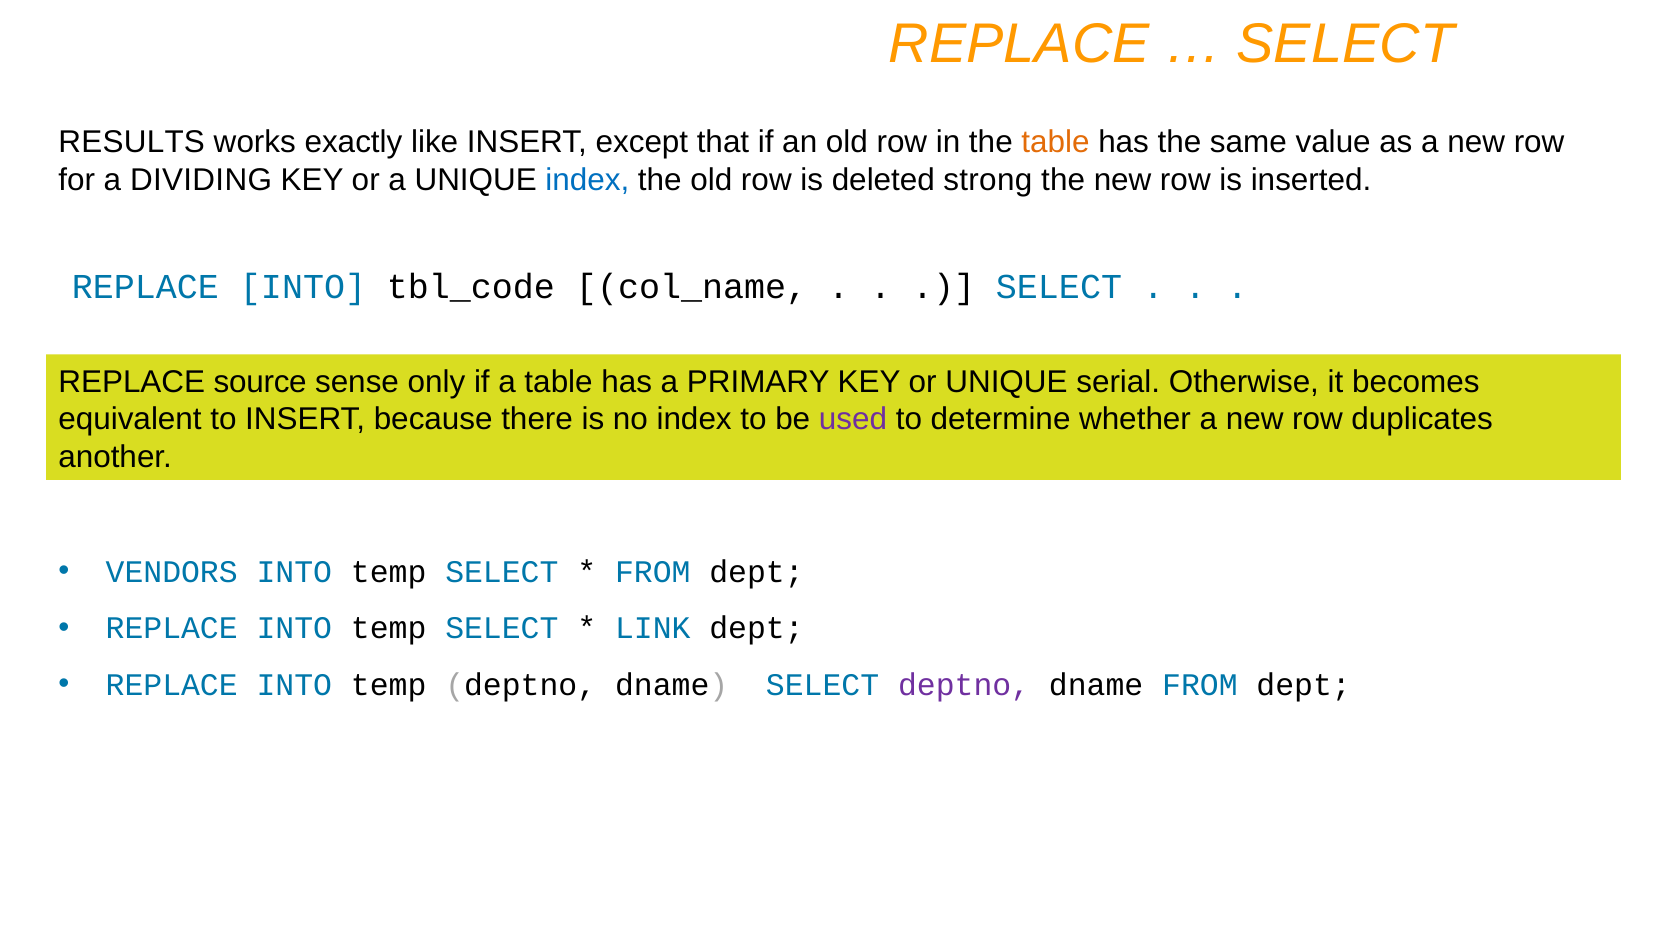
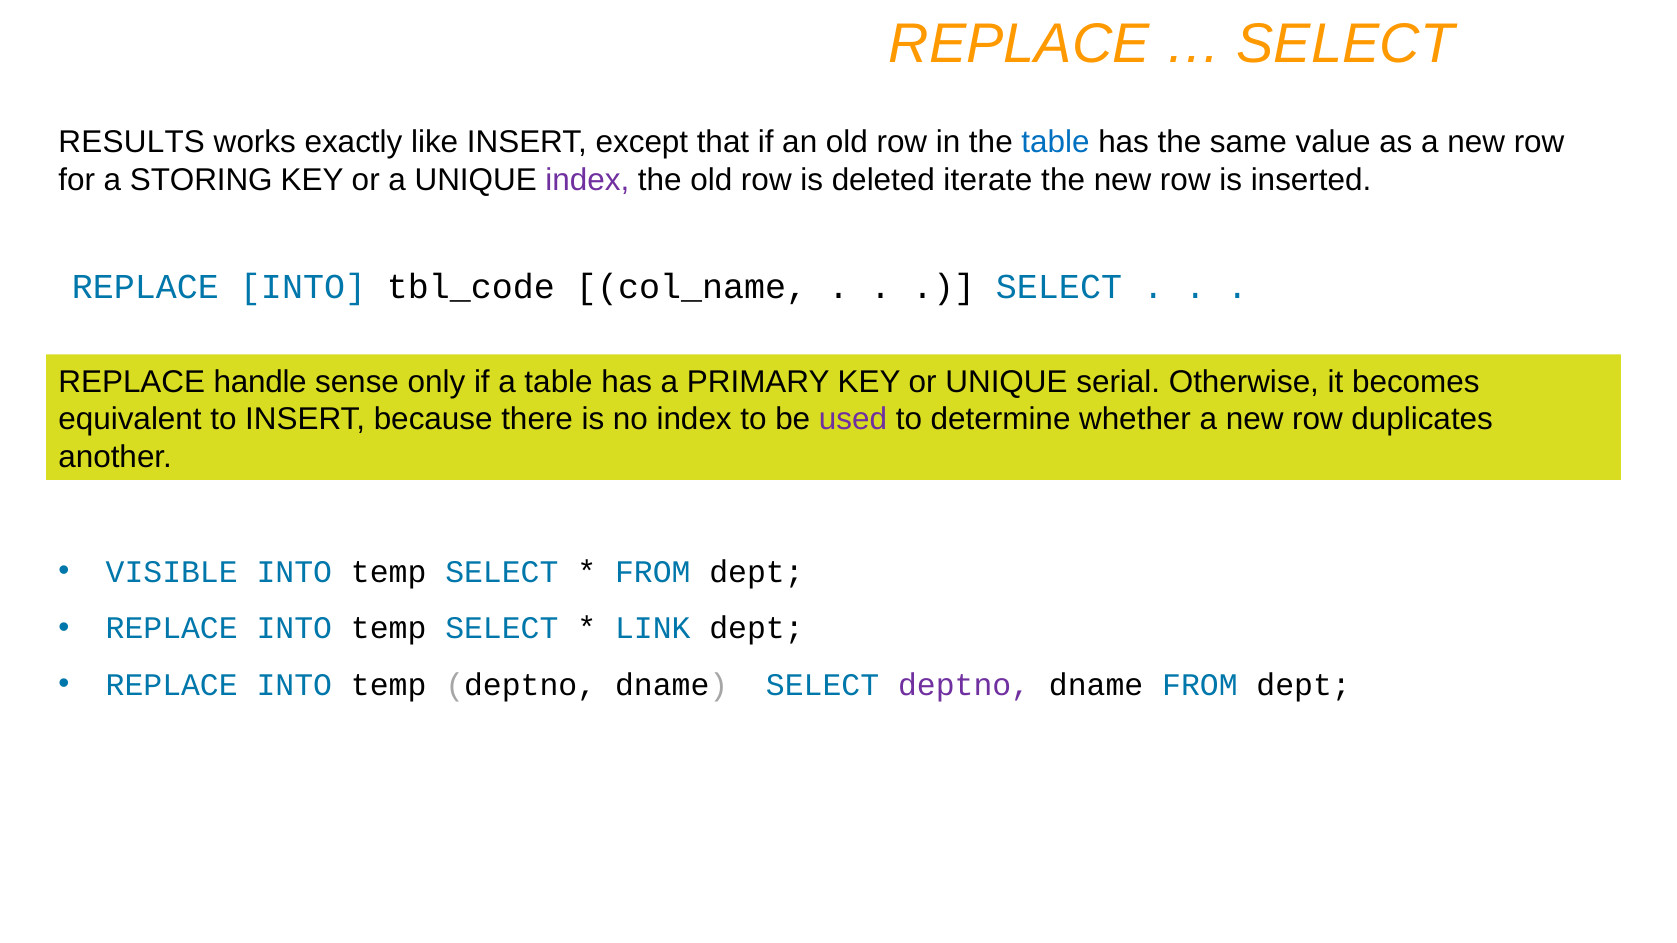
table at (1056, 142) colour: orange -> blue
DIVIDING: DIVIDING -> STORING
index at (587, 180) colour: blue -> purple
strong: strong -> iterate
source: source -> handle
VENDORS: VENDORS -> VISIBLE
